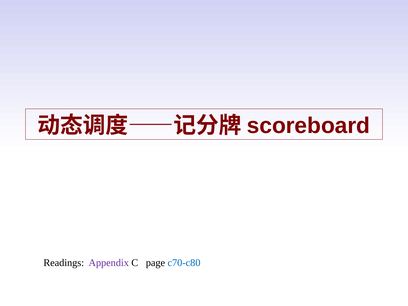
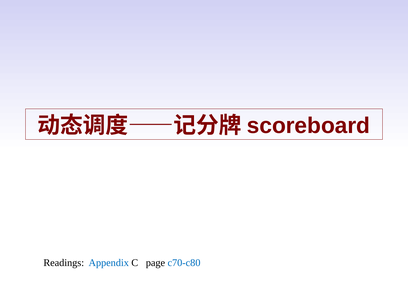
Appendix colour: purple -> blue
